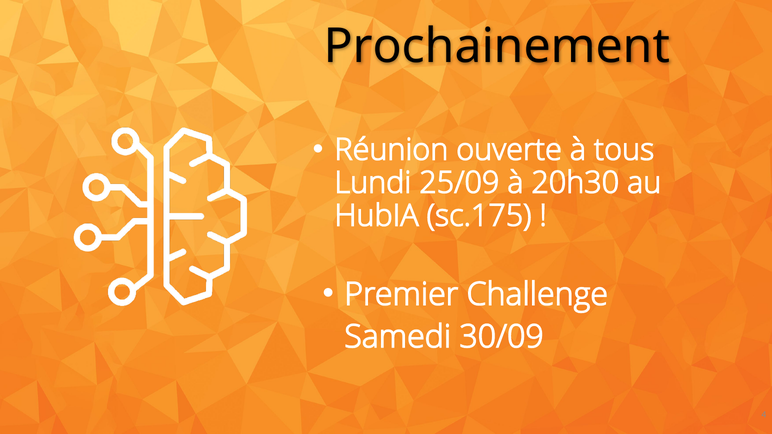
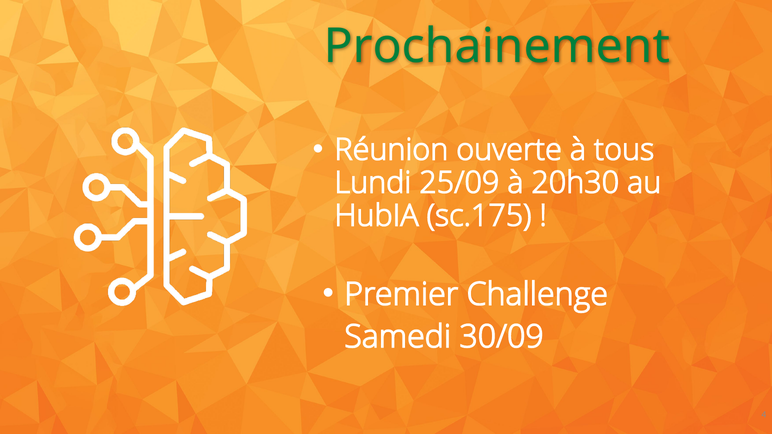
Prochainement colour: black -> green
